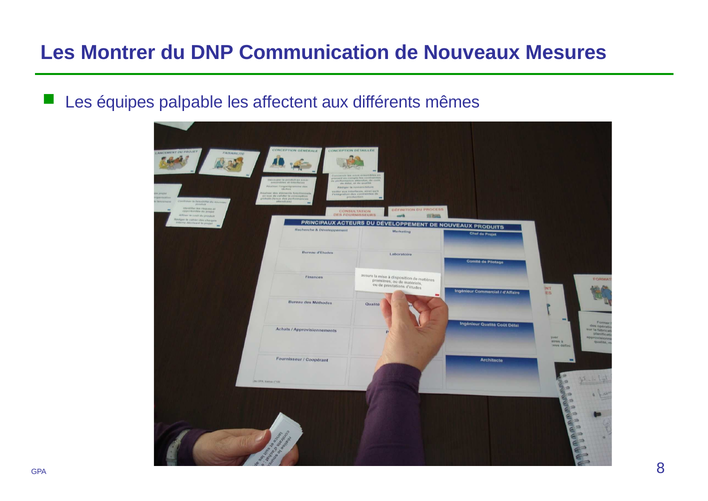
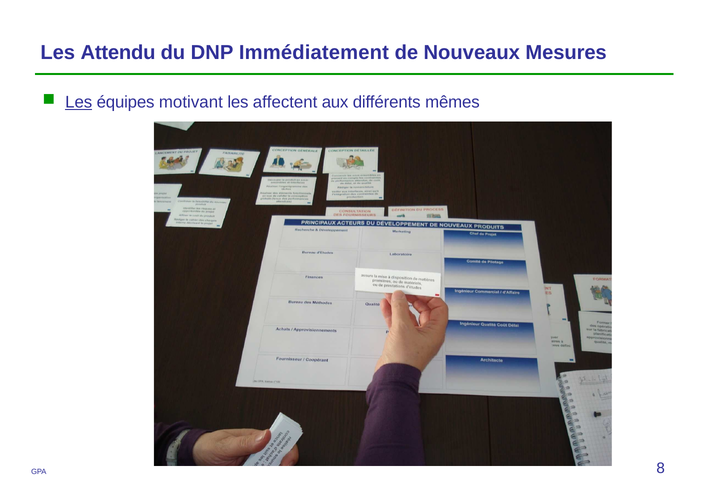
Montrer: Montrer -> Attendu
Communication: Communication -> Immédiatement
Les at (79, 102) underline: none -> present
palpable: palpable -> motivant
